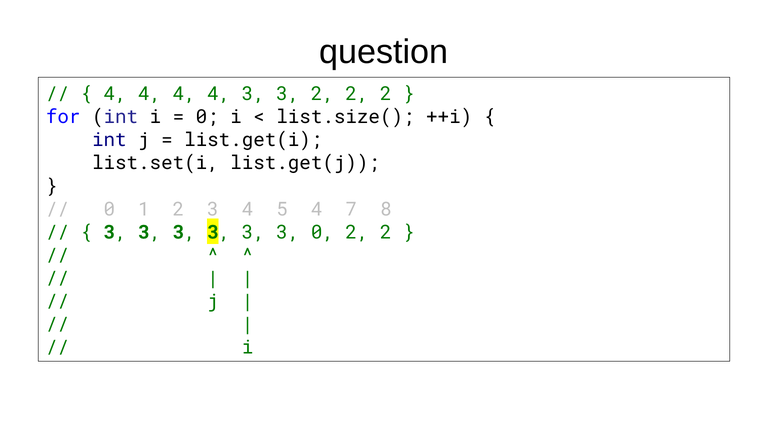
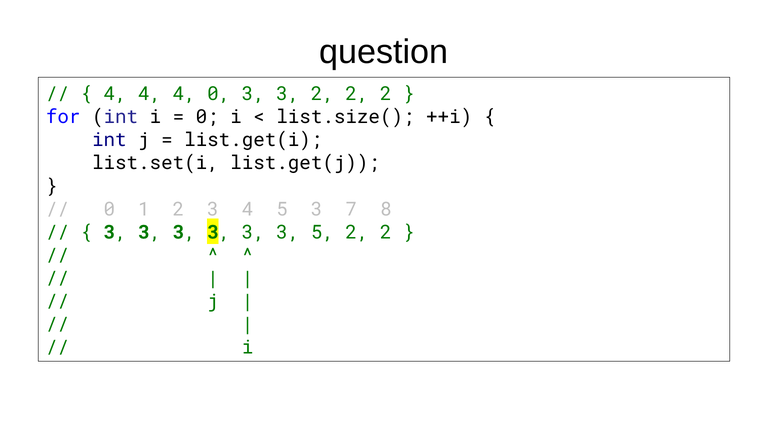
4 4 4 4: 4 -> 0
5 4: 4 -> 3
3 0: 0 -> 5
